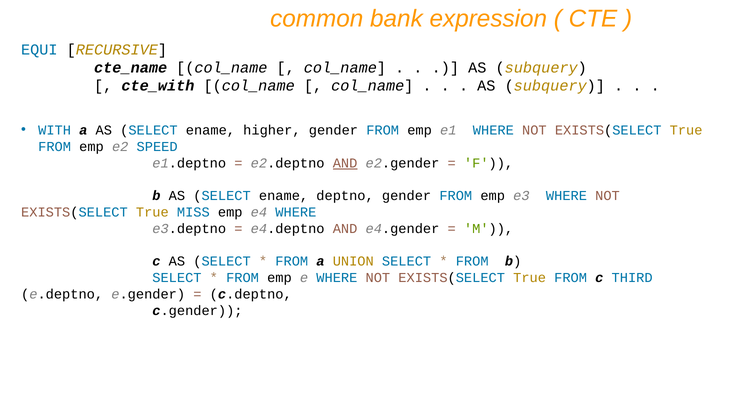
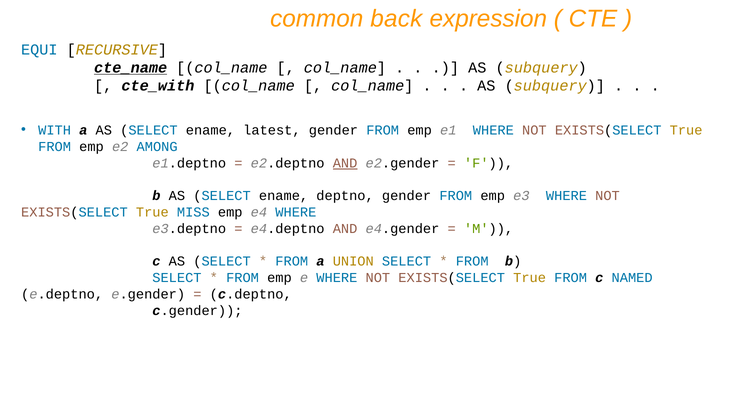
bank: bank -> back
cte_name underline: none -> present
higher: higher -> latest
SPEED: SPEED -> AMONG
THIRD: THIRD -> NAMED
